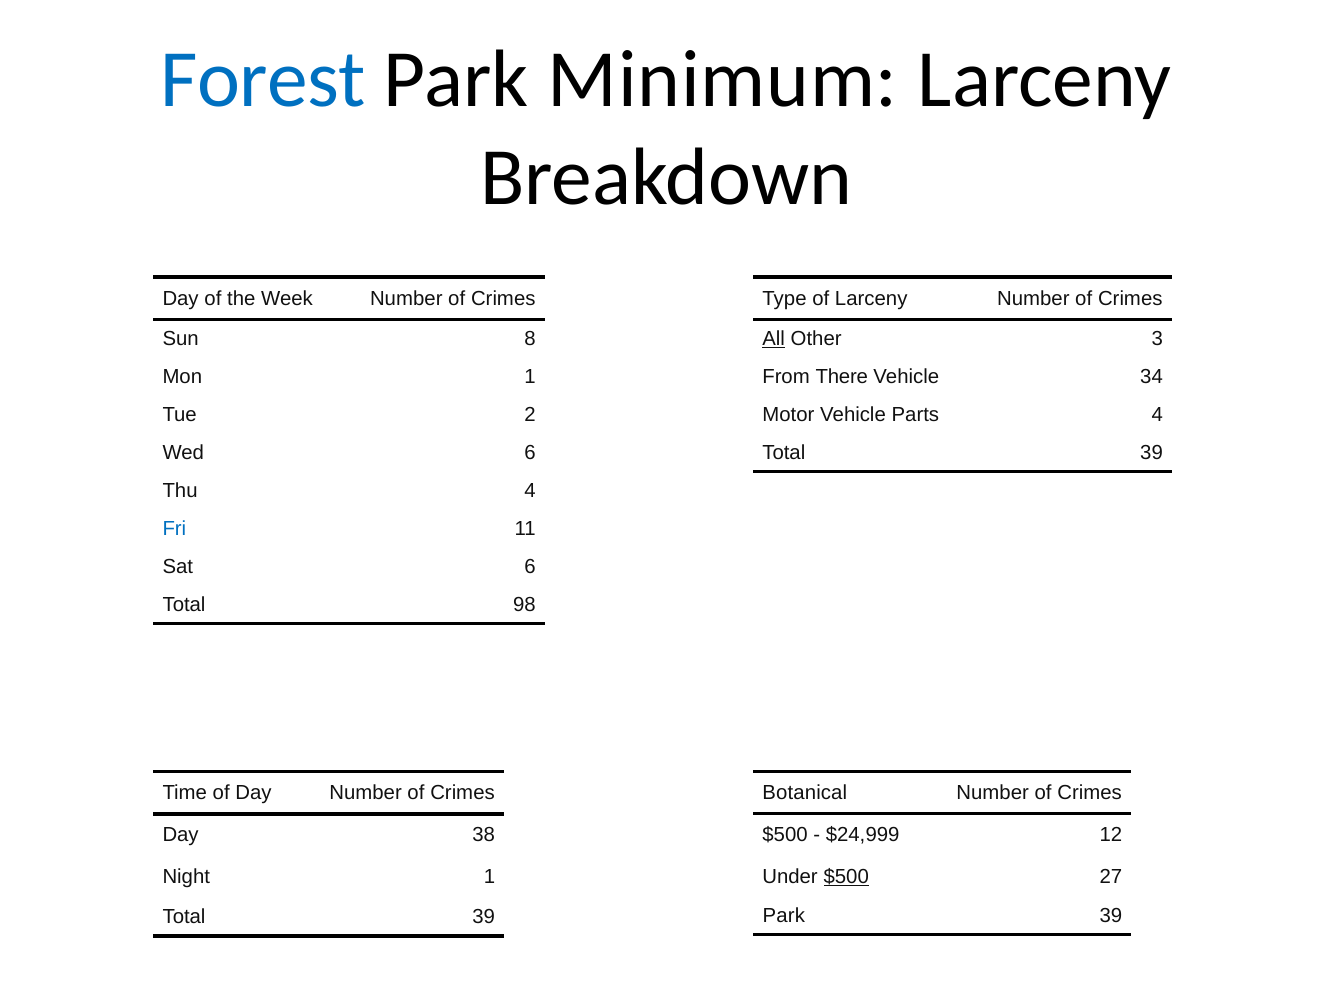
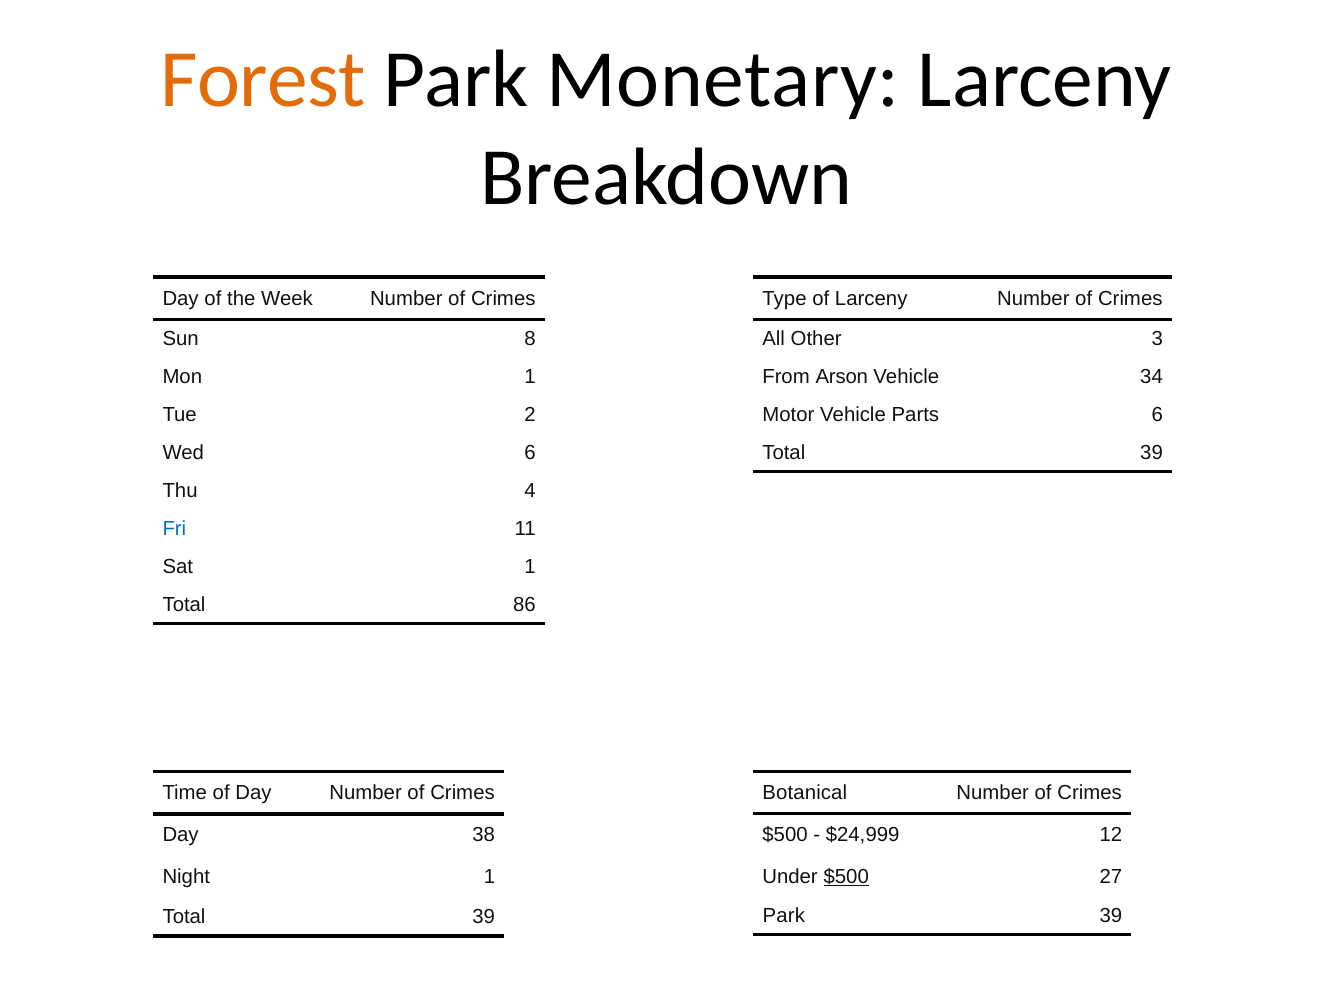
Forest colour: blue -> orange
Minimum: Minimum -> Monetary
All underline: present -> none
There: There -> Arson
Parts 4: 4 -> 6
Sat 6: 6 -> 1
98: 98 -> 86
